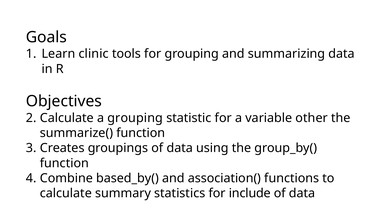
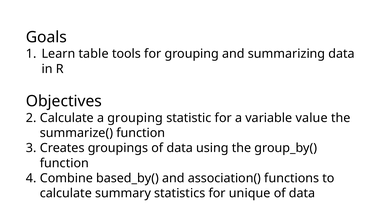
clinic: clinic -> table
other: other -> value
include: include -> unique
